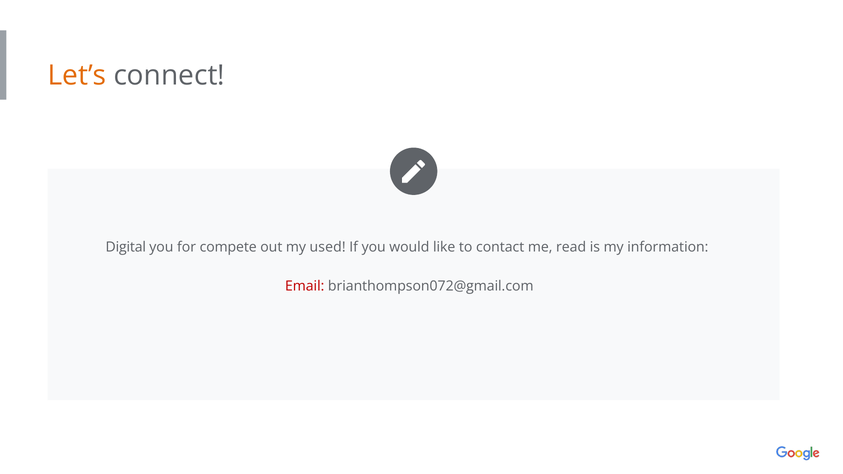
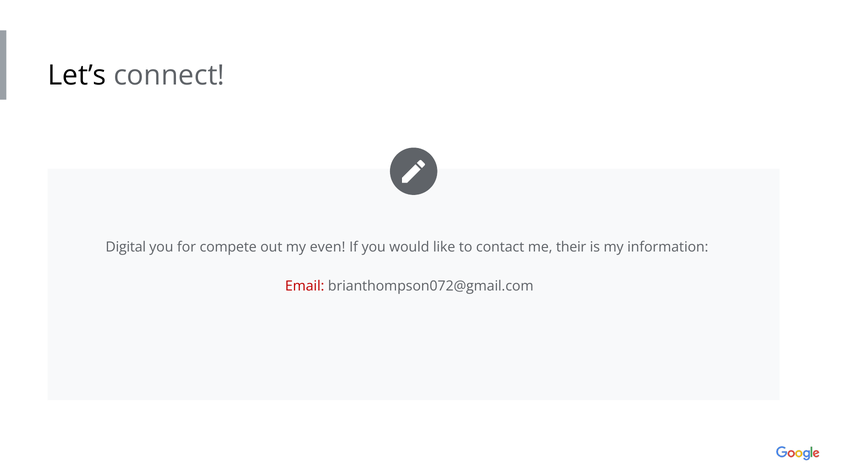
Let’s colour: orange -> black
used: used -> even
read: read -> their
